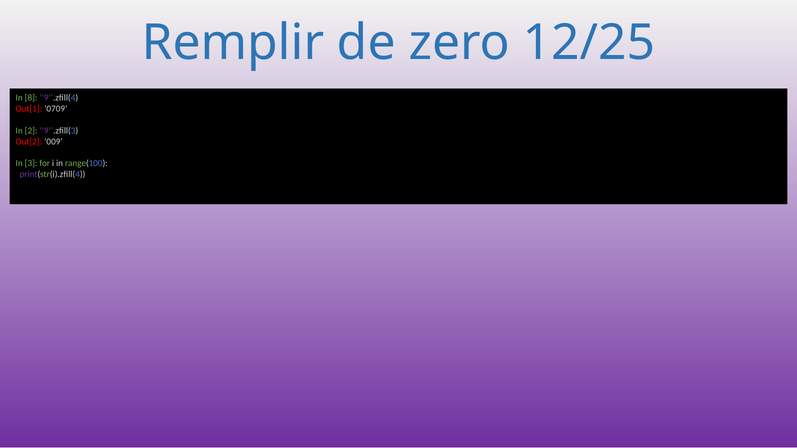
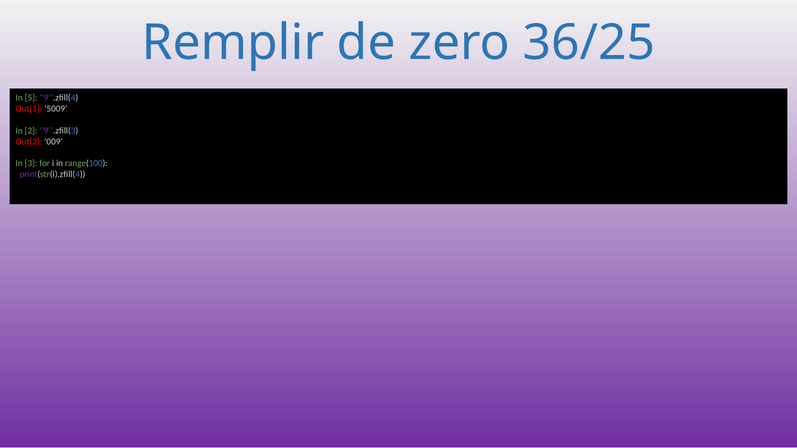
12/25: 12/25 -> 36/25
8: 8 -> 5
0709: 0709 -> 5009
